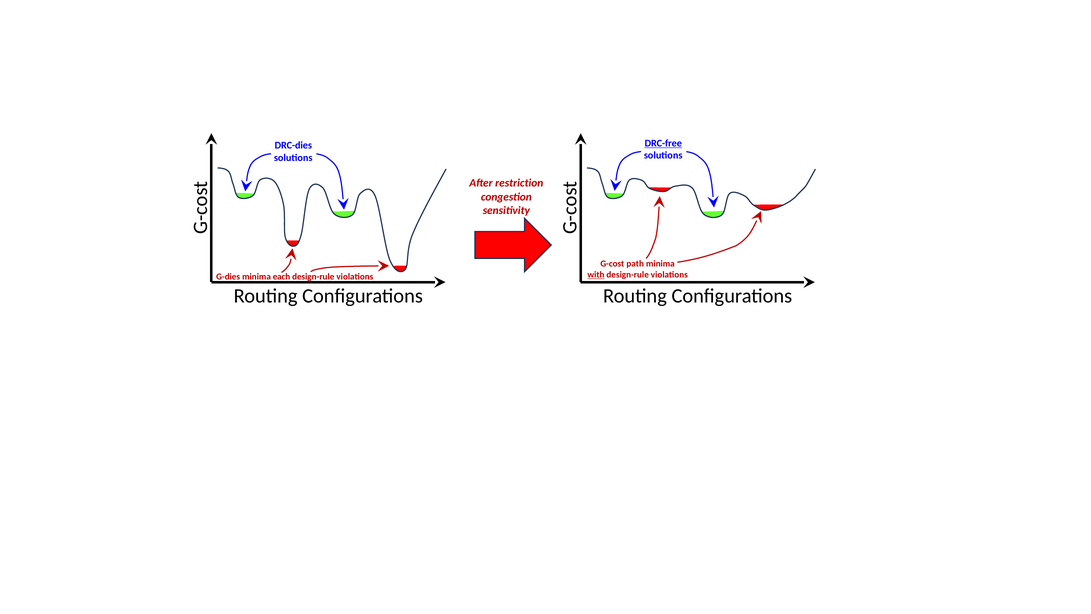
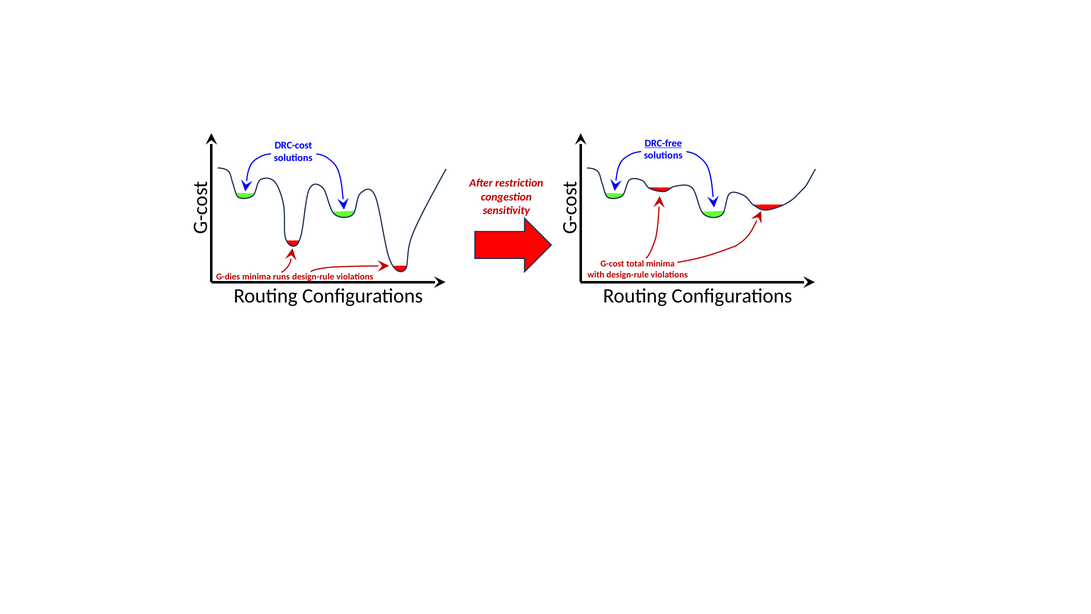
DRC-dies: DRC-dies -> DRC-cost
path: path -> total
with underline: present -> none
each: each -> runs
